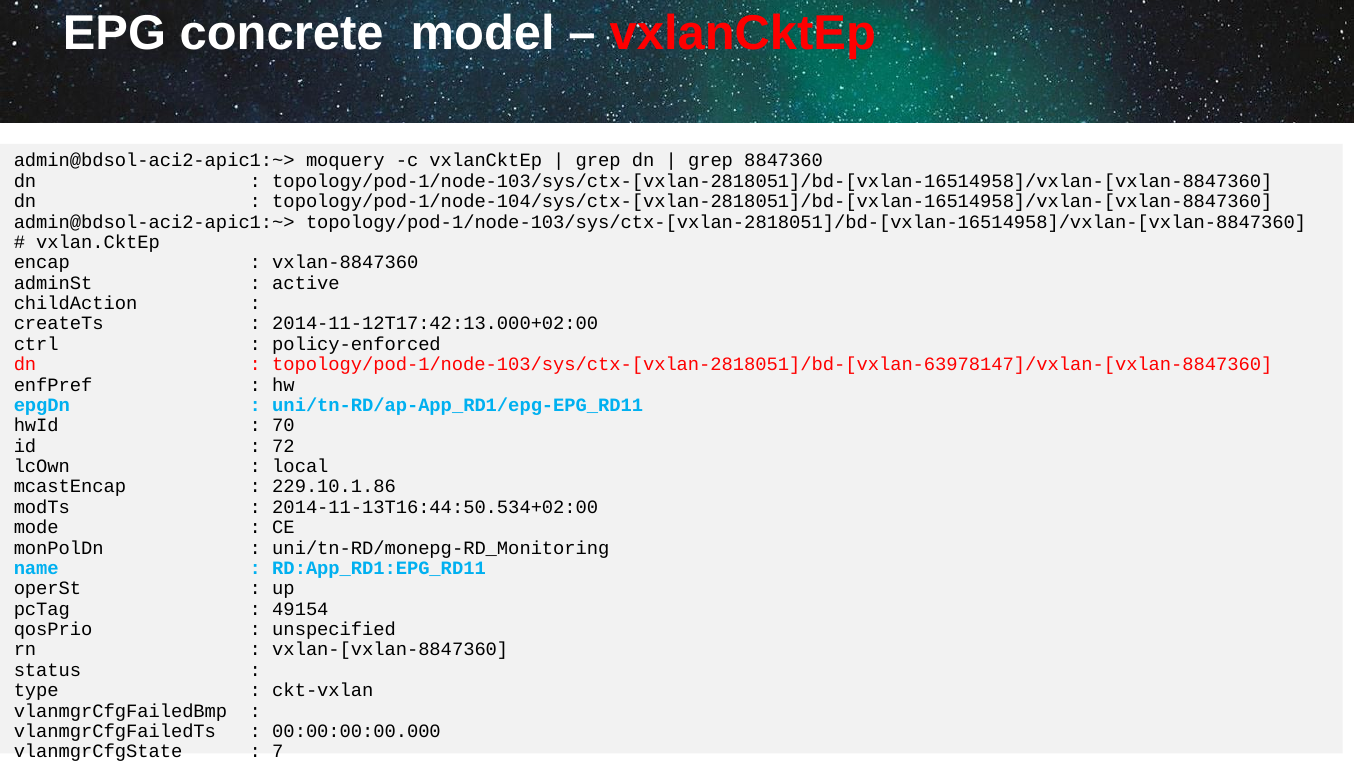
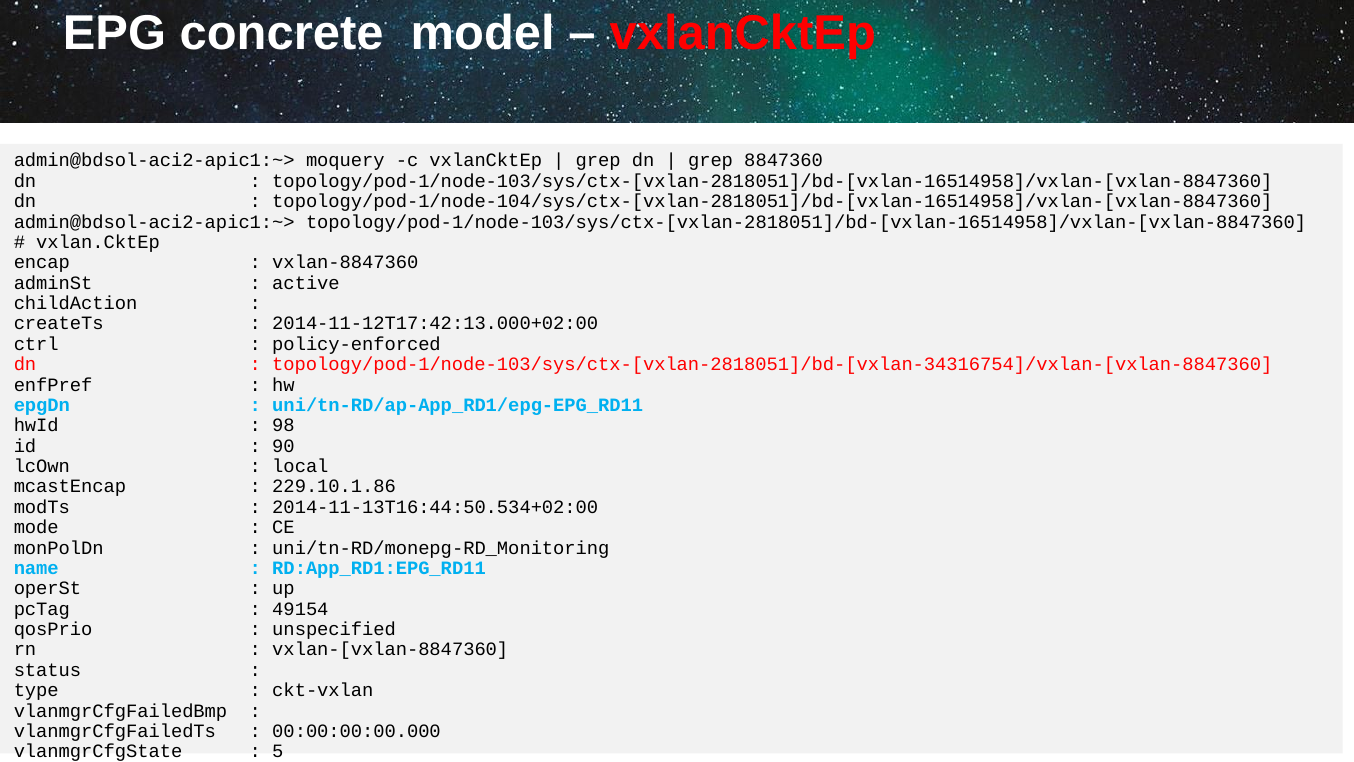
topology/pod-1/node-103/sys/ctx-[vxlan-2818051]/bd-[vxlan-63978147]/vxlan-[vxlan-8847360: topology/pod-1/node-103/sys/ctx-[vxlan-2818051]/bd-[vxlan-63978147]/vxlan-[vxlan-8847360 -> topology/pod-1/node-103/sys/ctx-[vxlan-2818051]/bd-[vxlan-34316754]/vxlan-[vxlan-8847360
70: 70 -> 98
72: 72 -> 90
7: 7 -> 5
